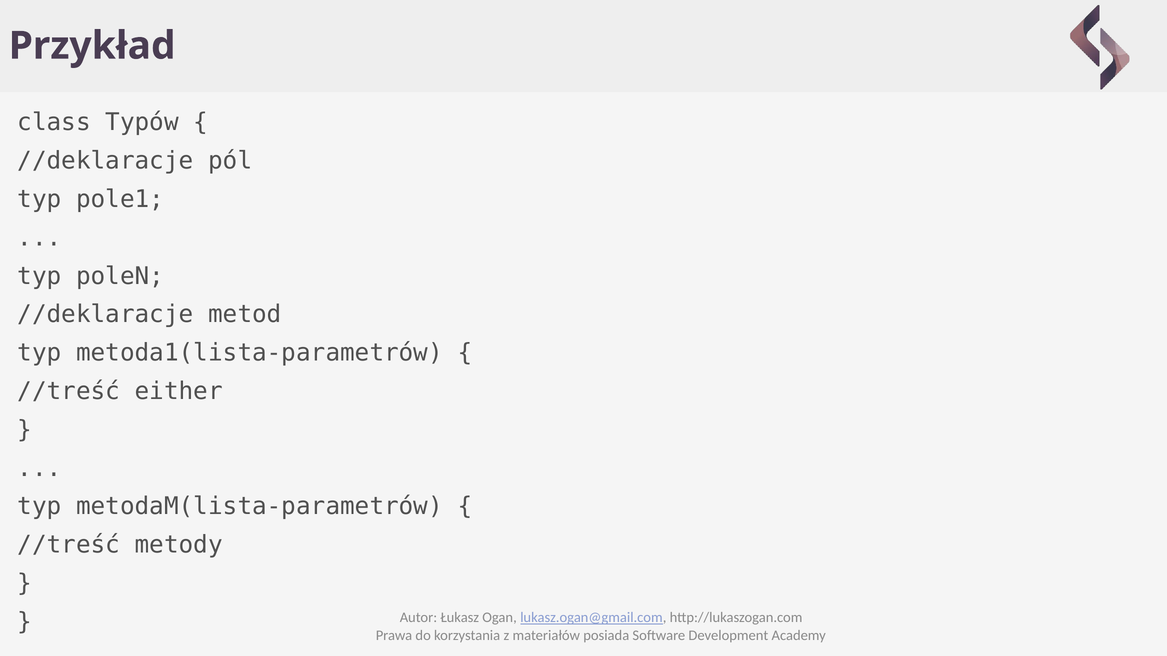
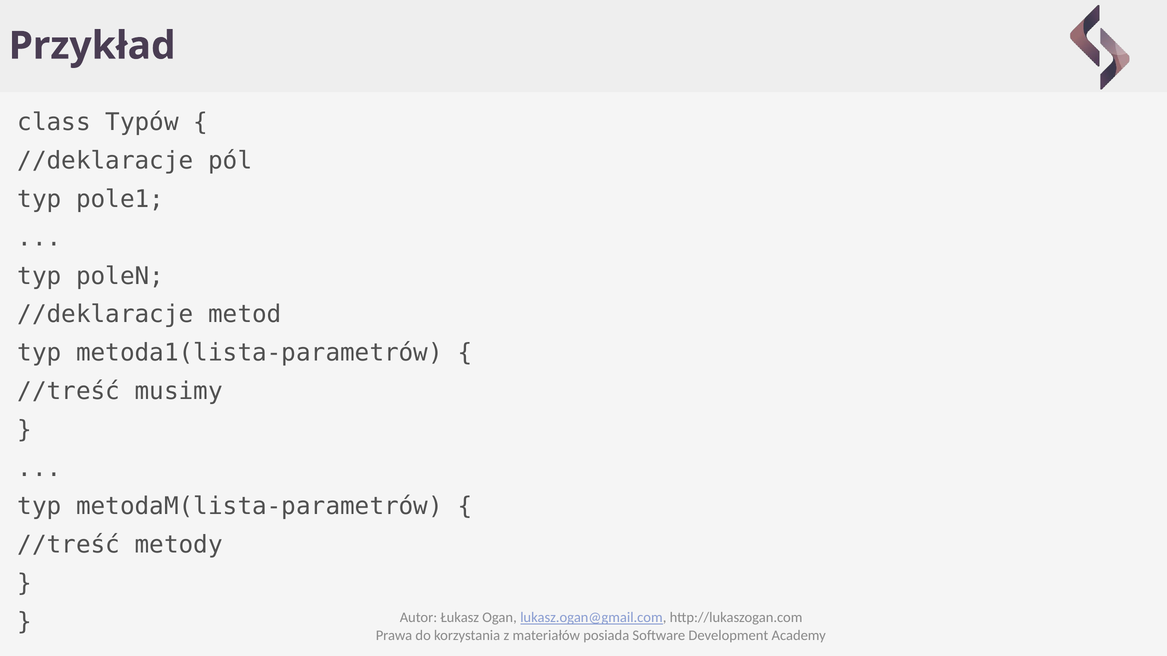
either: either -> musimy
